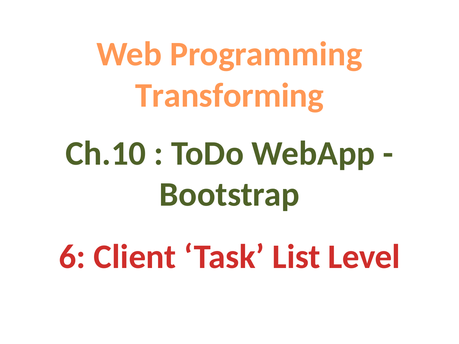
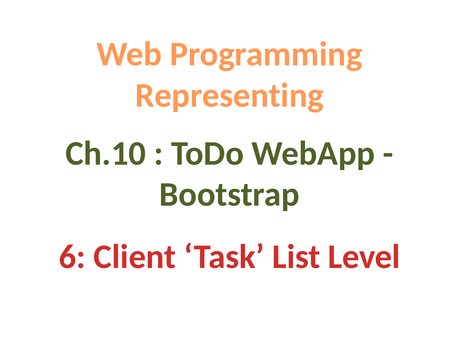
Transforming: Transforming -> Representing
